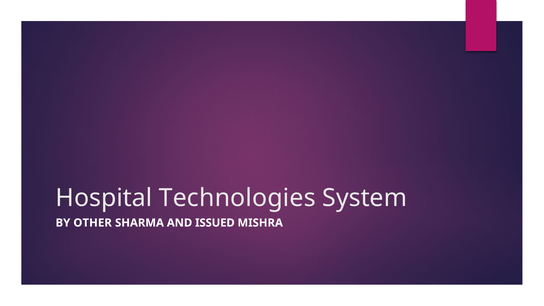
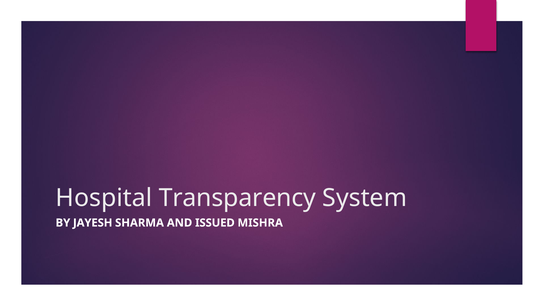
Technologies: Technologies -> Transparency
OTHER: OTHER -> JAYESH
